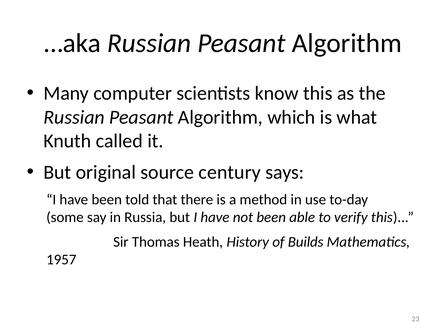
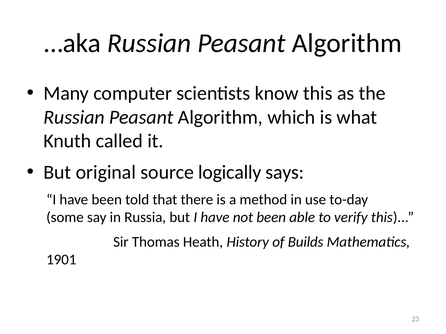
century: century -> logically
1957: 1957 -> 1901
